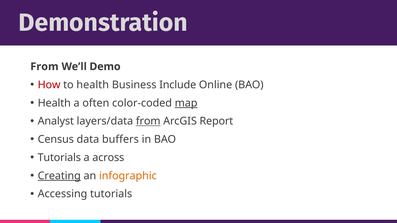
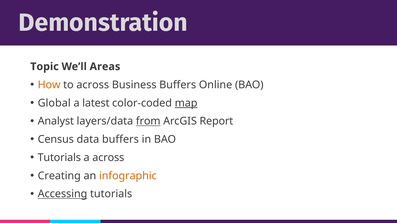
From at (44, 67): From -> Topic
Demo: Demo -> Areas
How colour: red -> orange
to health: health -> across
Business Include: Include -> Buffers
Health at (54, 103): Health -> Global
often: often -> latest
Creating underline: present -> none
Accessing underline: none -> present
